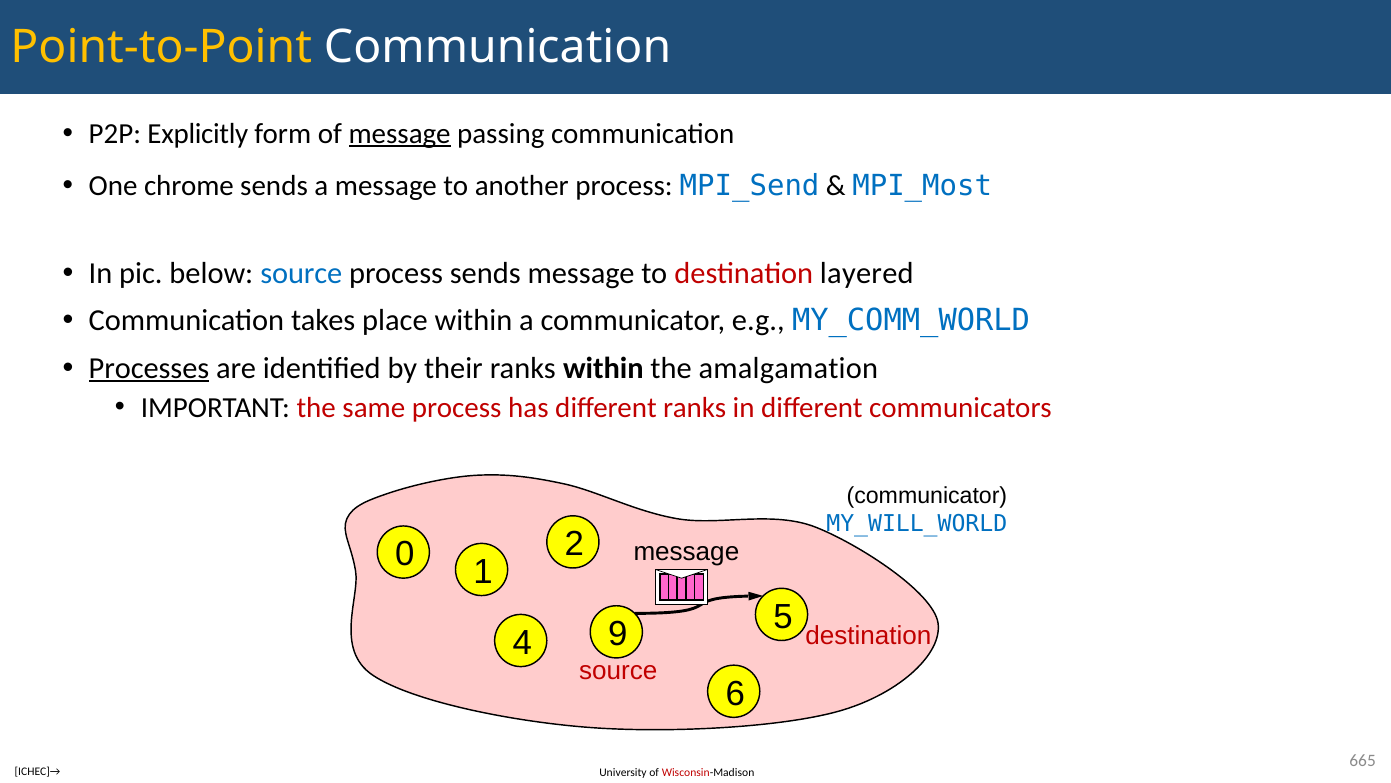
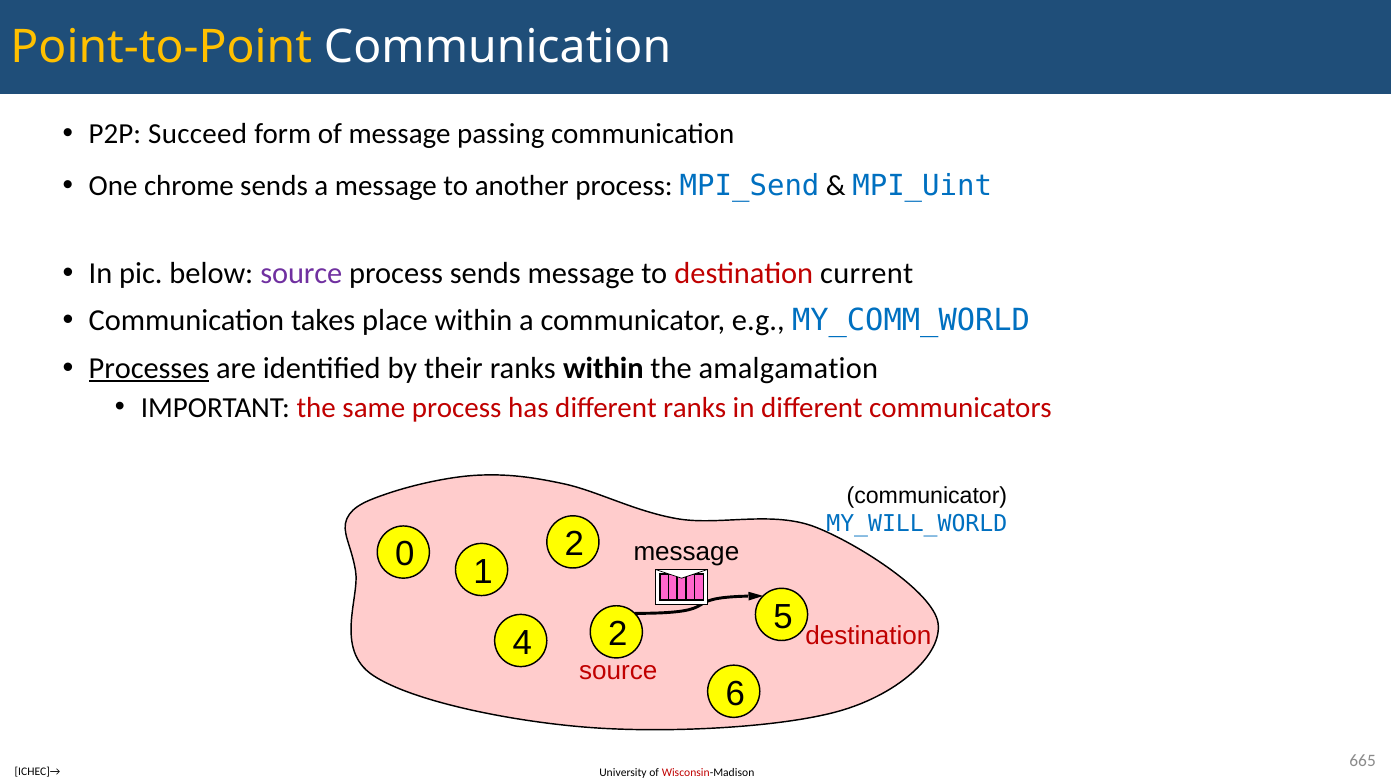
Explicitly: Explicitly -> Succeed
message at (400, 133) underline: present -> none
MPI_Most: MPI_Most -> MPI_Uint
source at (301, 273) colour: blue -> purple
layered: layered -> current
4 9: 9 -> 2
